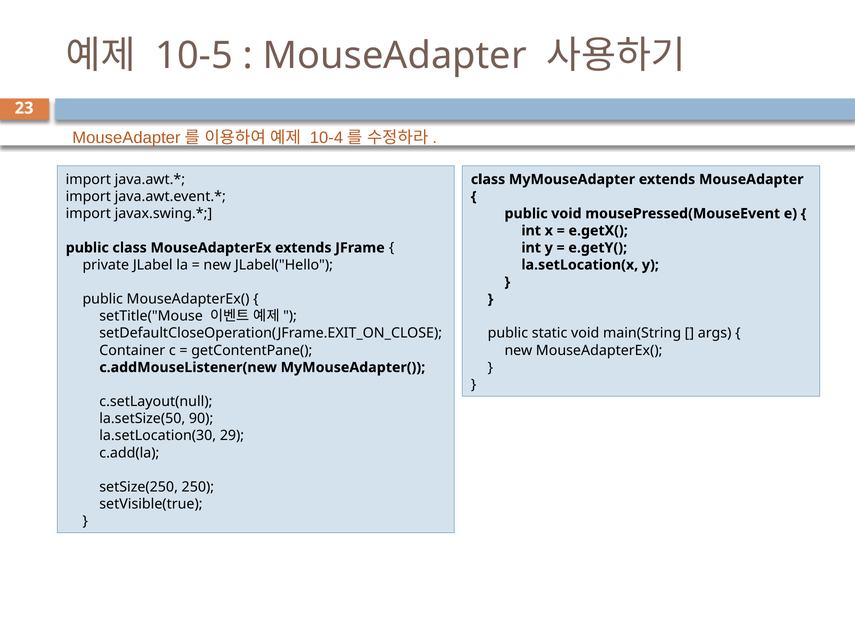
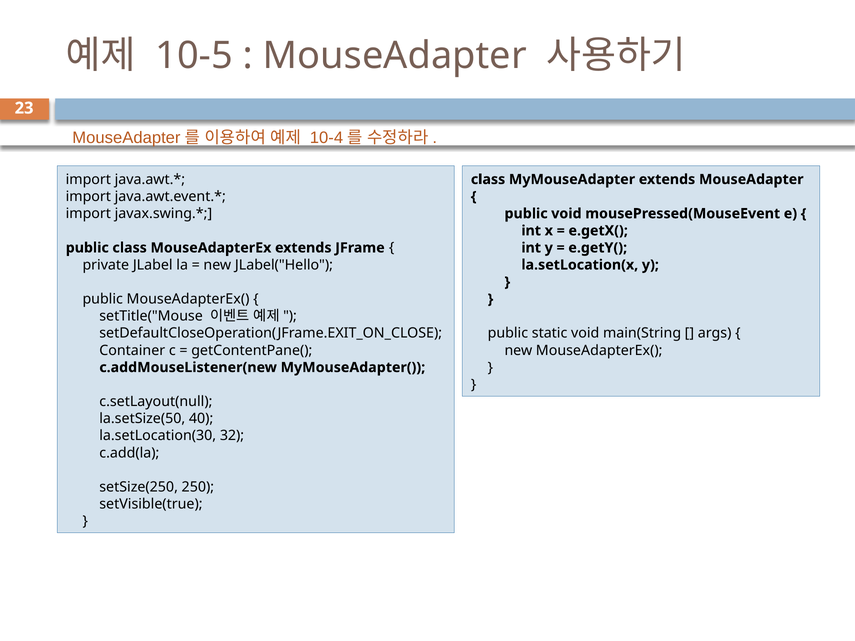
90: 90 -> 40
29: 29 -> 32
